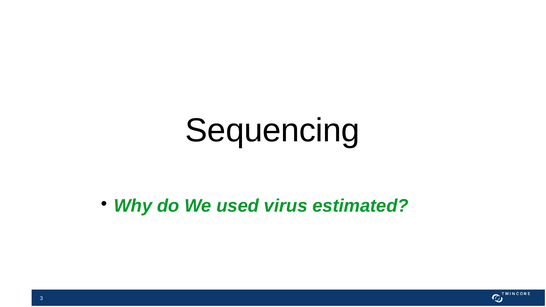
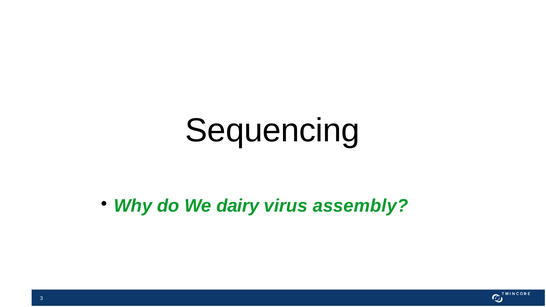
used: used -> dairy
estimated: estimated -> assembly
